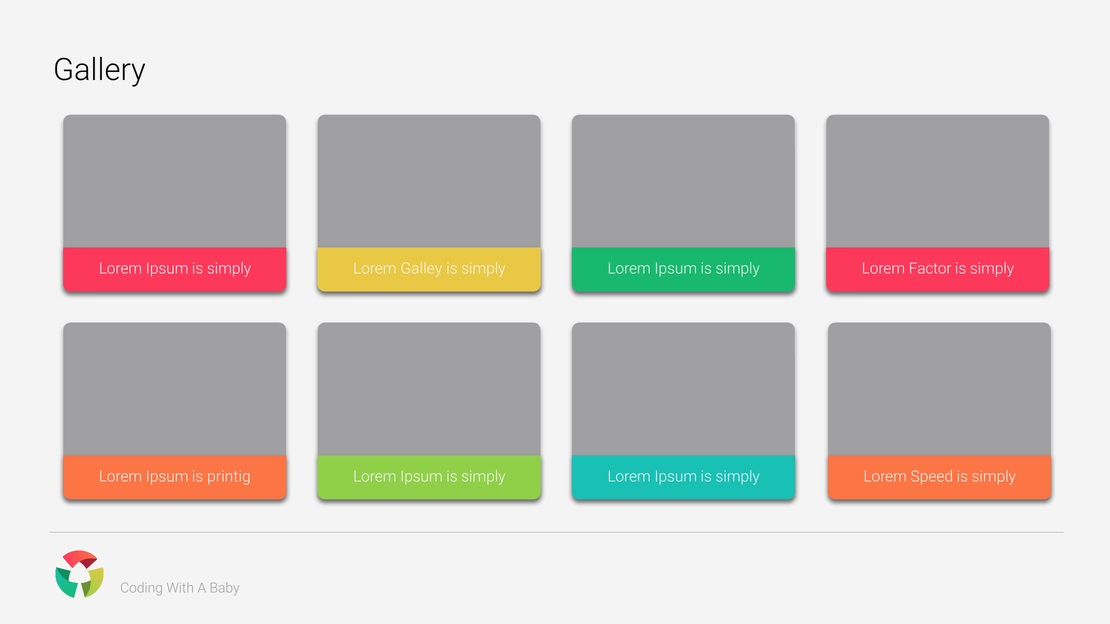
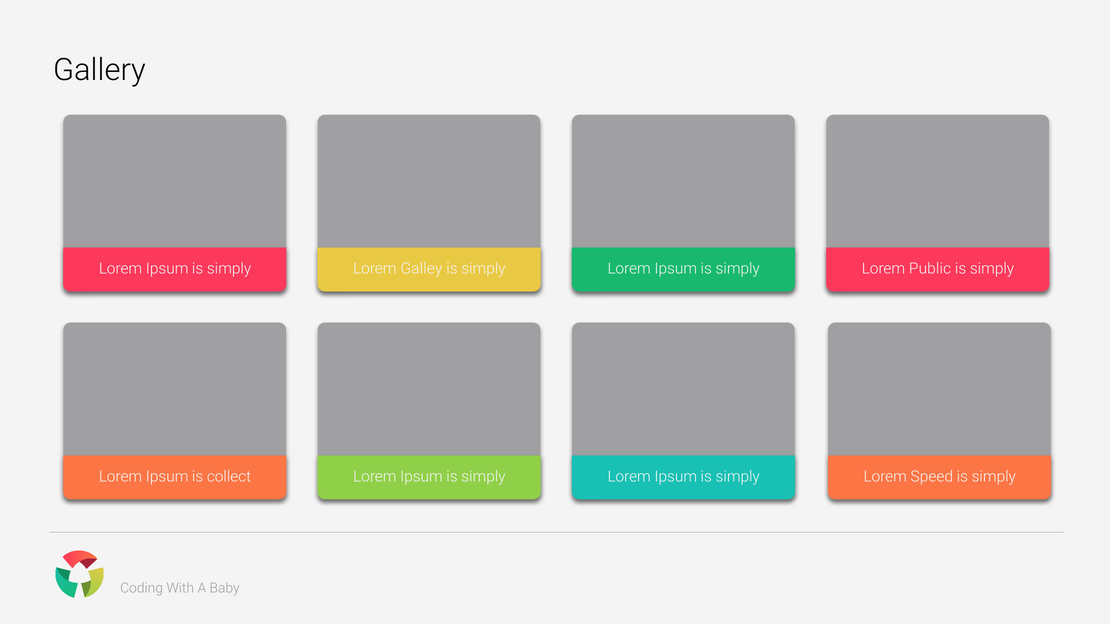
Factor: Factor -> Public
printig: printig -> collect
